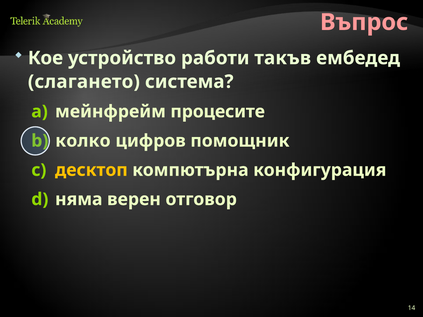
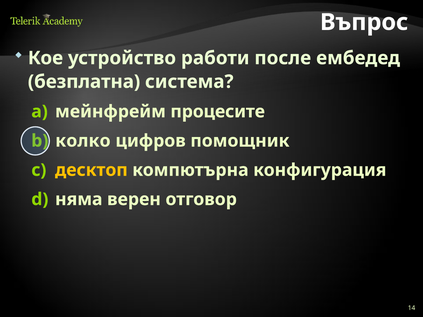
Въпрос colour: pink -> white
такъв: такъв -> после
слагането: слагането -> безплатна
